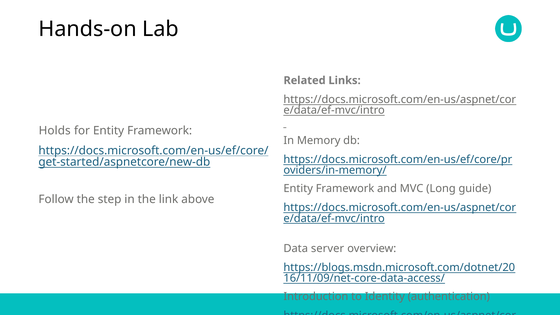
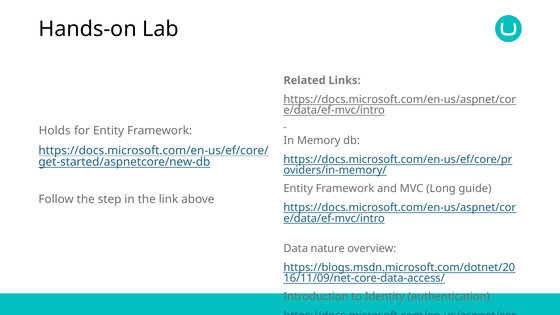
server: server -> nature
